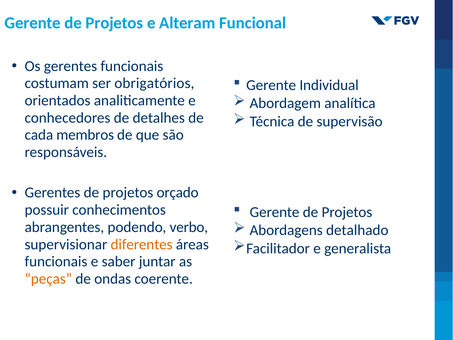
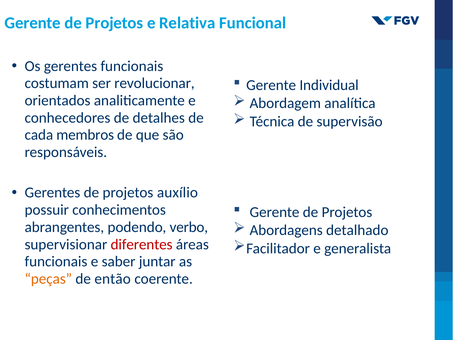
Alteram: Alteram -> Relativa
obrigatórios: obrigatórios -> revolucionar
orçado: orçado -> auxílio
diferentes colour: orange -> red
ondas: ondas -> então
